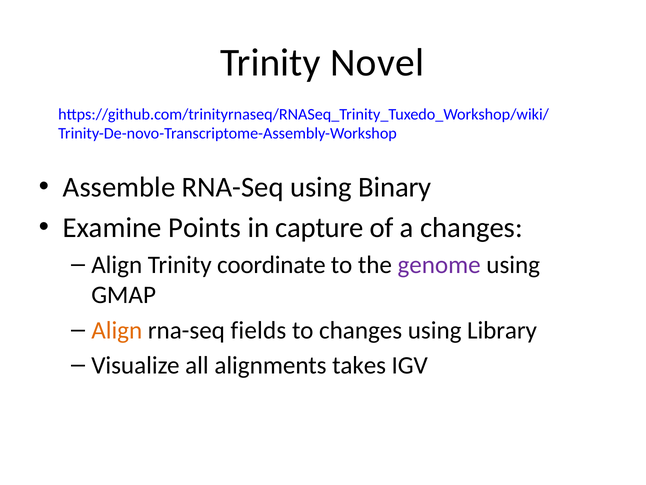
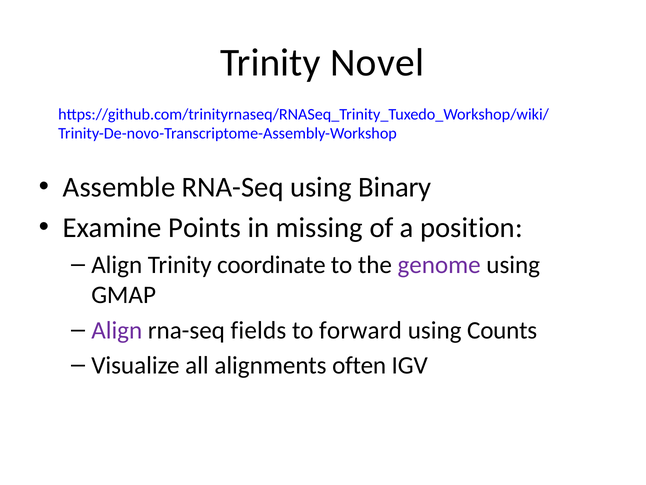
capture: capture -> missing
a changes: changes -> position
Align at (117, 330) colour: orange -> purple
to changes: changes -> forward
Library: Library -> Counts
takes: takes -> often
